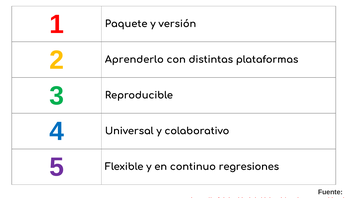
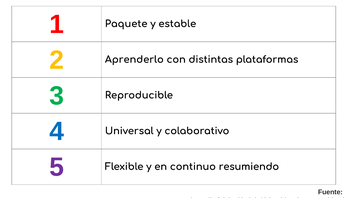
versión: versión -> estable
regresiones: regresiones -> resumiendo
